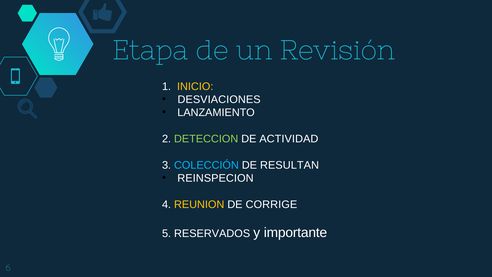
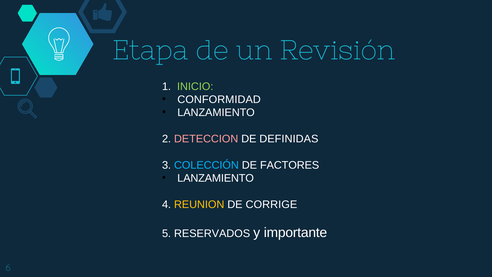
INICIO colour: yellow -> light green
DESVIACIONES: DESVIACIONES -> CONFORMIDAD
DETECCION colour: light green -> pink
ACTIVIDAD: ACTIVIDAD -> DEFINIDAS
RESULTAN: RESULTAN -> FACTORES
REINSPECION at (215, 178): REINSPECION -> LANZAMIENTO
